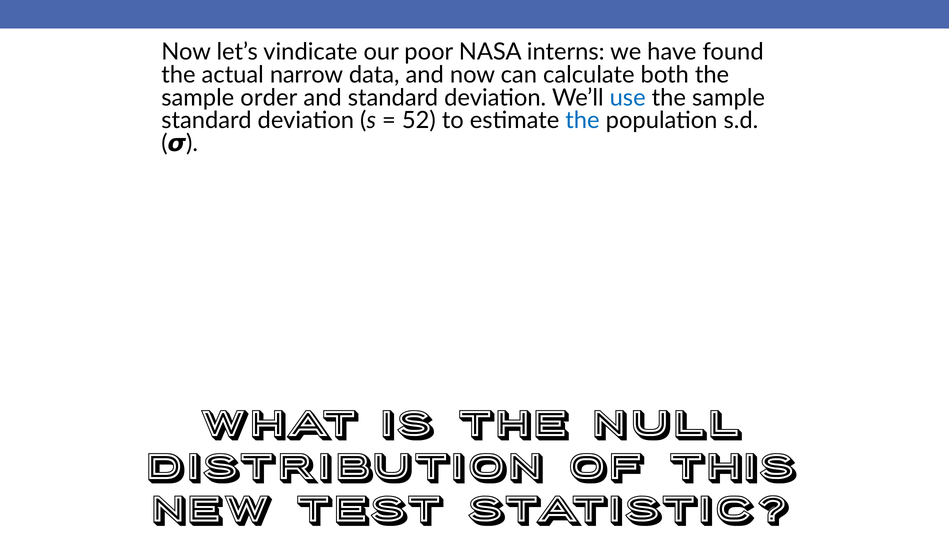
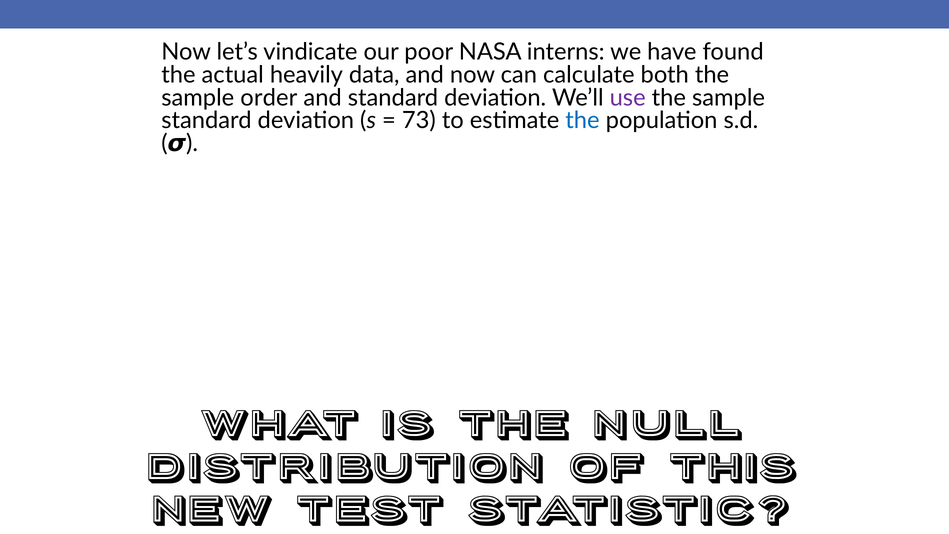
narrow: narrow -> heavily
use colour: blue -> purple
52: 52 -> 73
